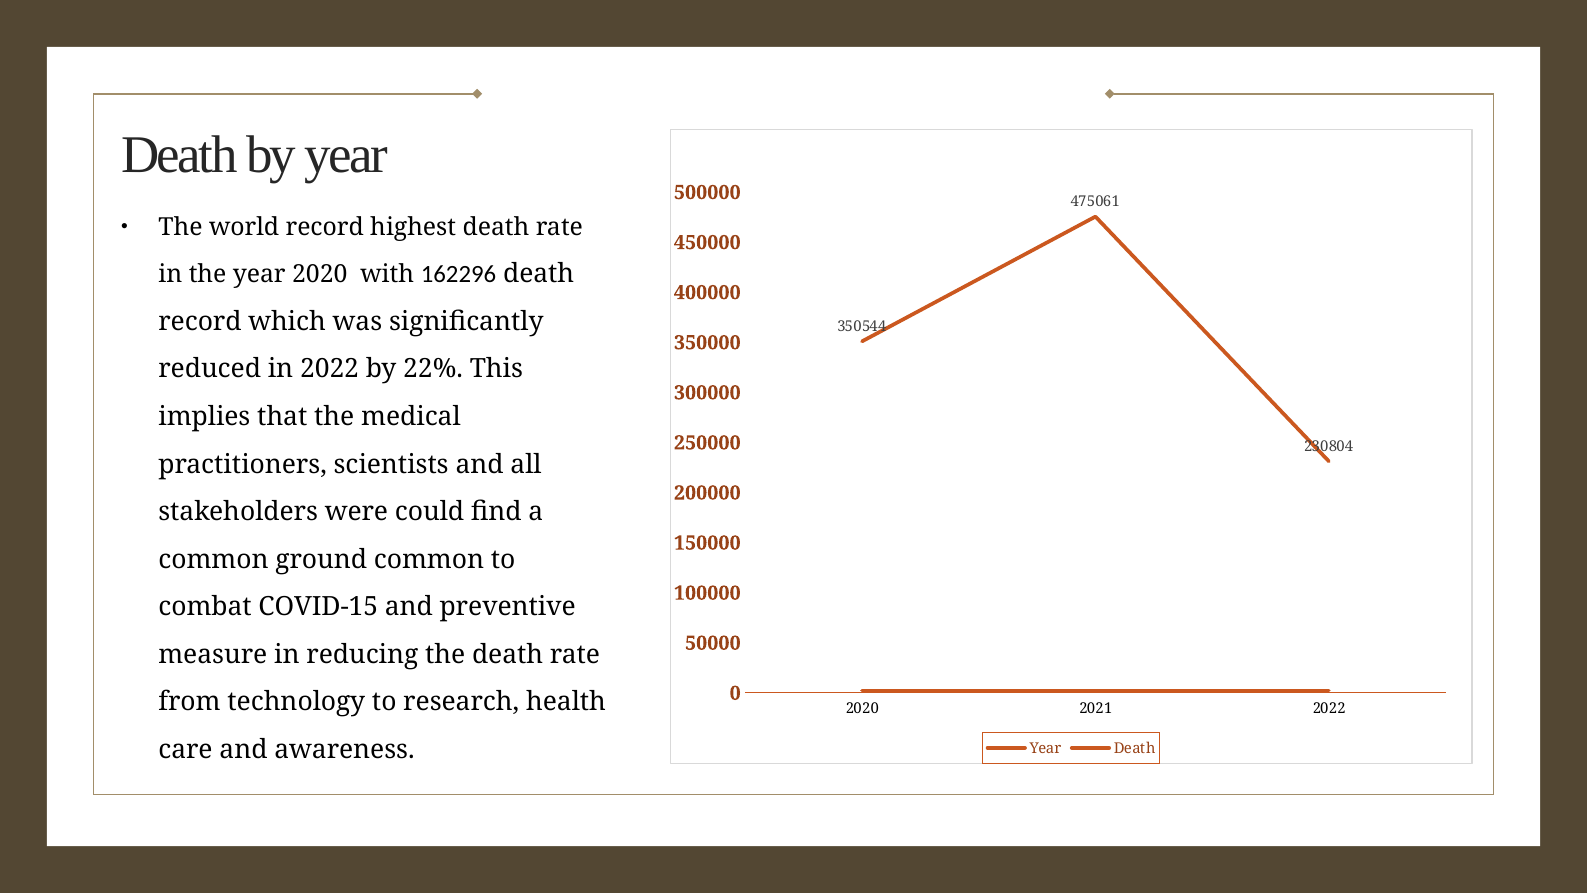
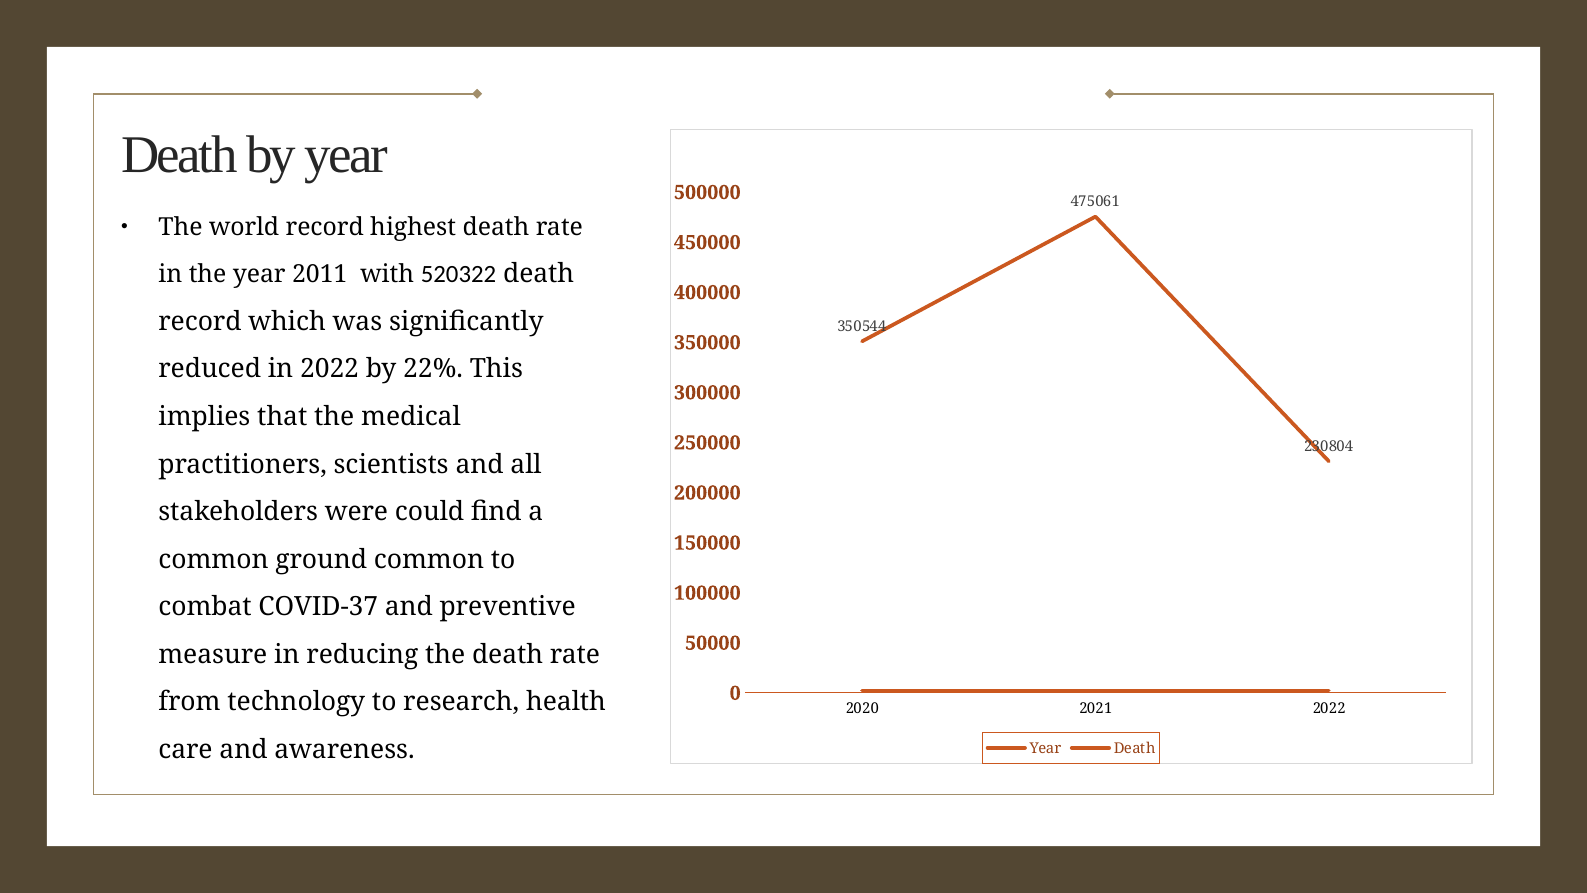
year 2020: 2020 -> 2011
162296: 162296 -> 520322
COVID-15: COVID-15 -> COVID-37
